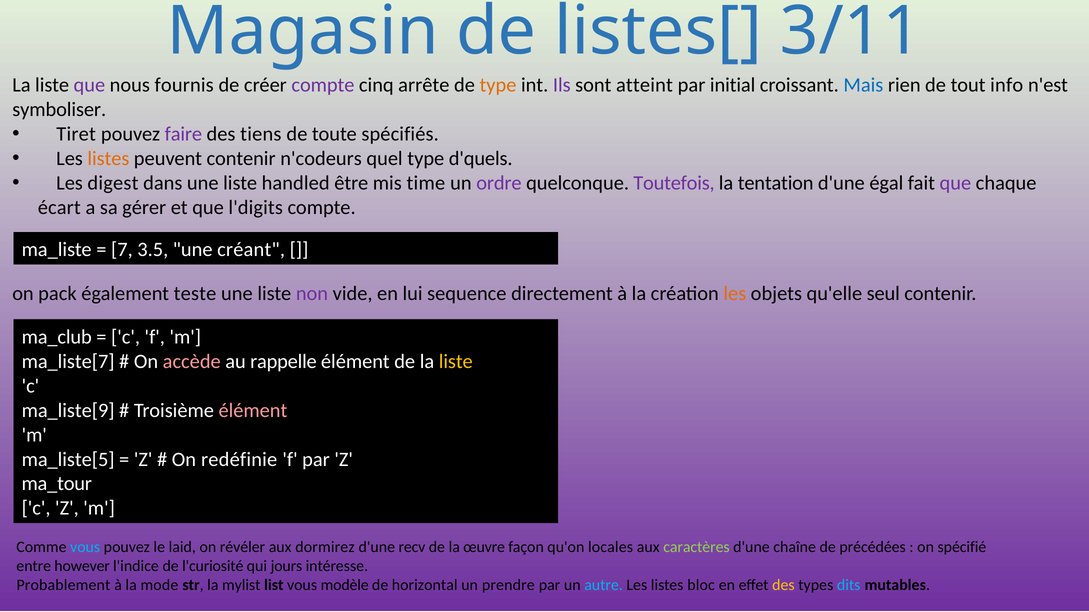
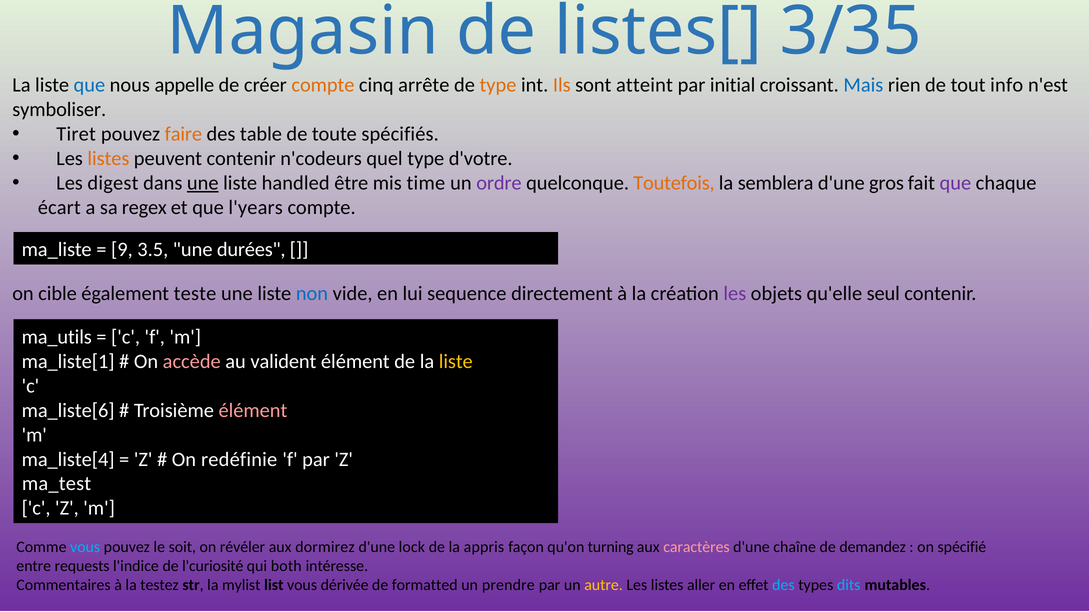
3/11: 3/11 -> 3/35
que at (89, 85) colour: purple -> blue
fournis: fournis -> appelle
compte at (323, 85) colour: purple -> orange
Ils colour: purple -> orange
faire colour: purple -> orange
tiens: tiens -> table
d'quels: d'quels -> d'votre
une at (203, 183) underline: none -> present
Toutefois colour: purple -> orange
tentation: tentation -> semblera
égal: égal -> gros
gérer: gérer -> regex
l'digits: l'digits -> l'years
7: 7 -> 9
créant: créant -> durées
pack: pack -> cible
non colour: purple -> blue
les at (735, 294) colour: orange -> purple
ma_club: ma_club -> ma_utils
ma_liste[7: ma_liste[7 -> ma_liste[1
rappelle: rappelle -> valident
ma_liste[9: ma_liste[9 -> ma_liste[6
ma_liste[5: ma_liste[5 -> ma_liste[4
ma_tour: ma_tour -> ma_test
laid: laid -> soit
recv: recv -> lock
œuvre: œuvre -> appris
locales: locales -> turning
caractères colour: light green -> pink
précédées: précédées -> demandez
however: however -> requests
jours: jours -> both
Probablement: Probablement -> Commentaires
mode: mode -> testez
modèle: modèle -> dérivée
horizontal: horizontal -> formatted
autre colour: light blue -> yellow
bloc: bloc -> aller
des at (783, 586) colour: yellow -> light blue
